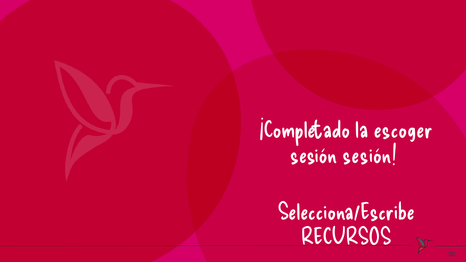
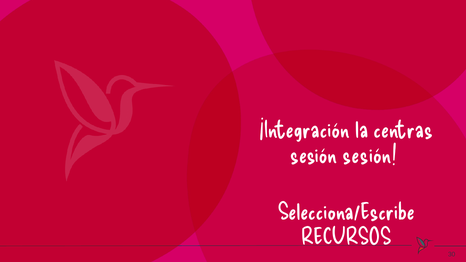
¡Completado: ¡Completado -> ¡Integración
escoger: escoger -> centras
